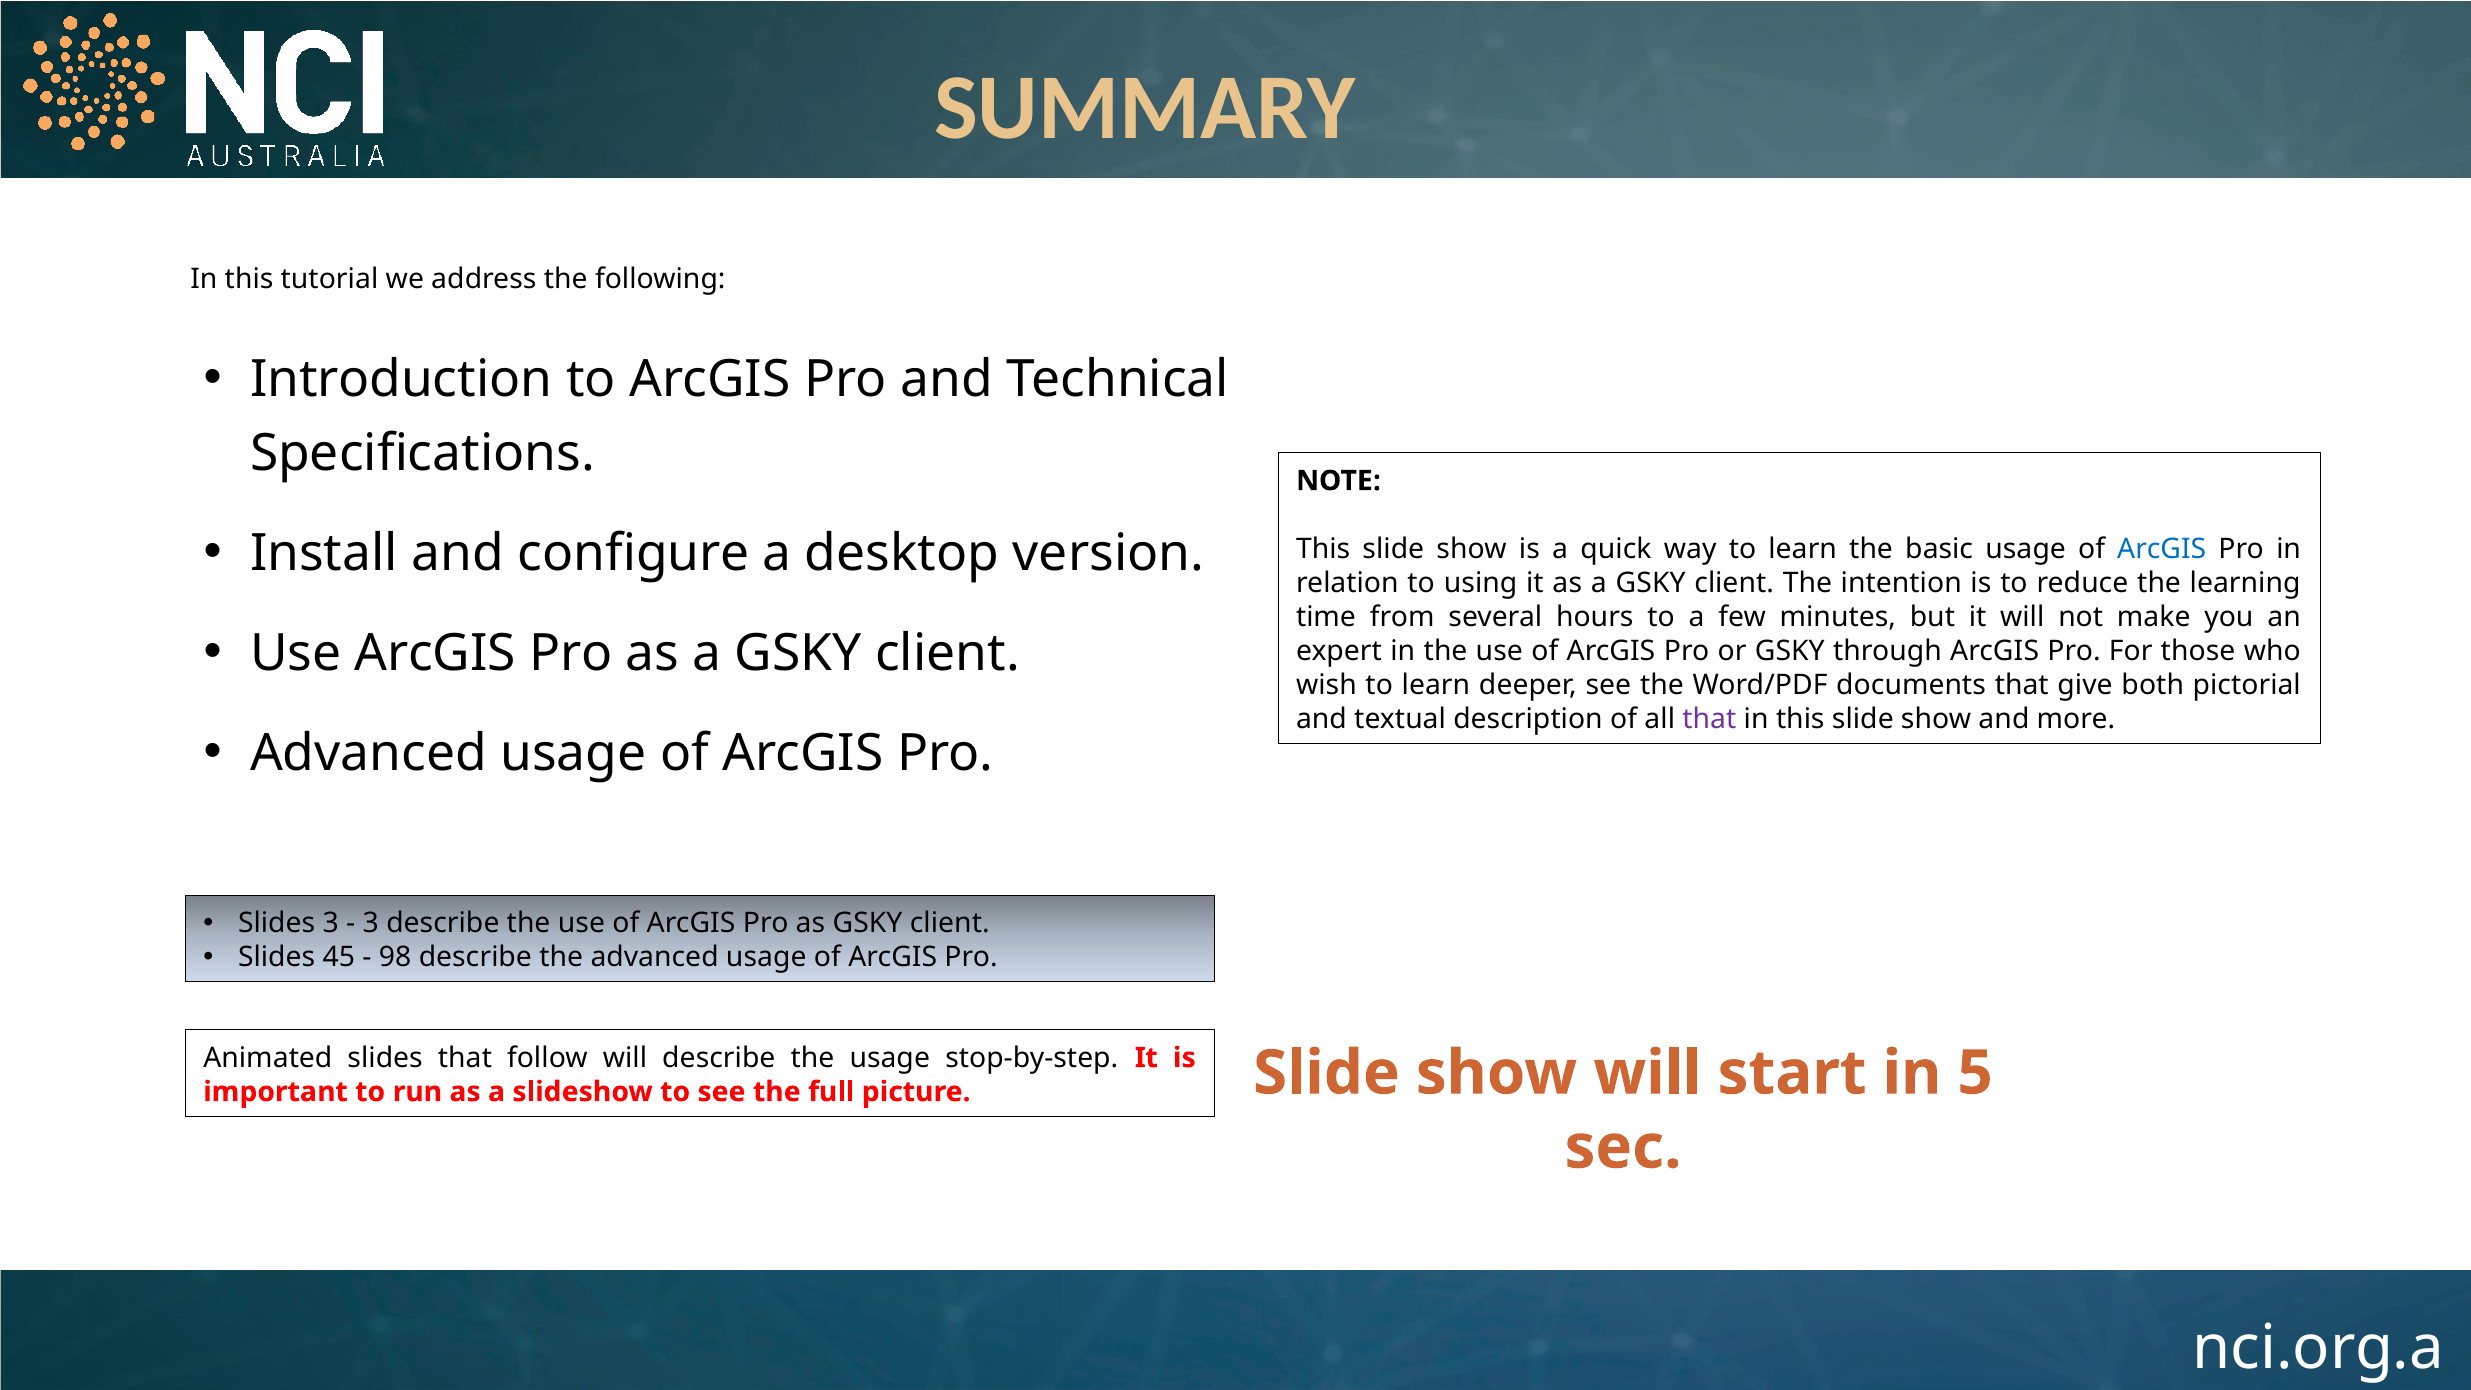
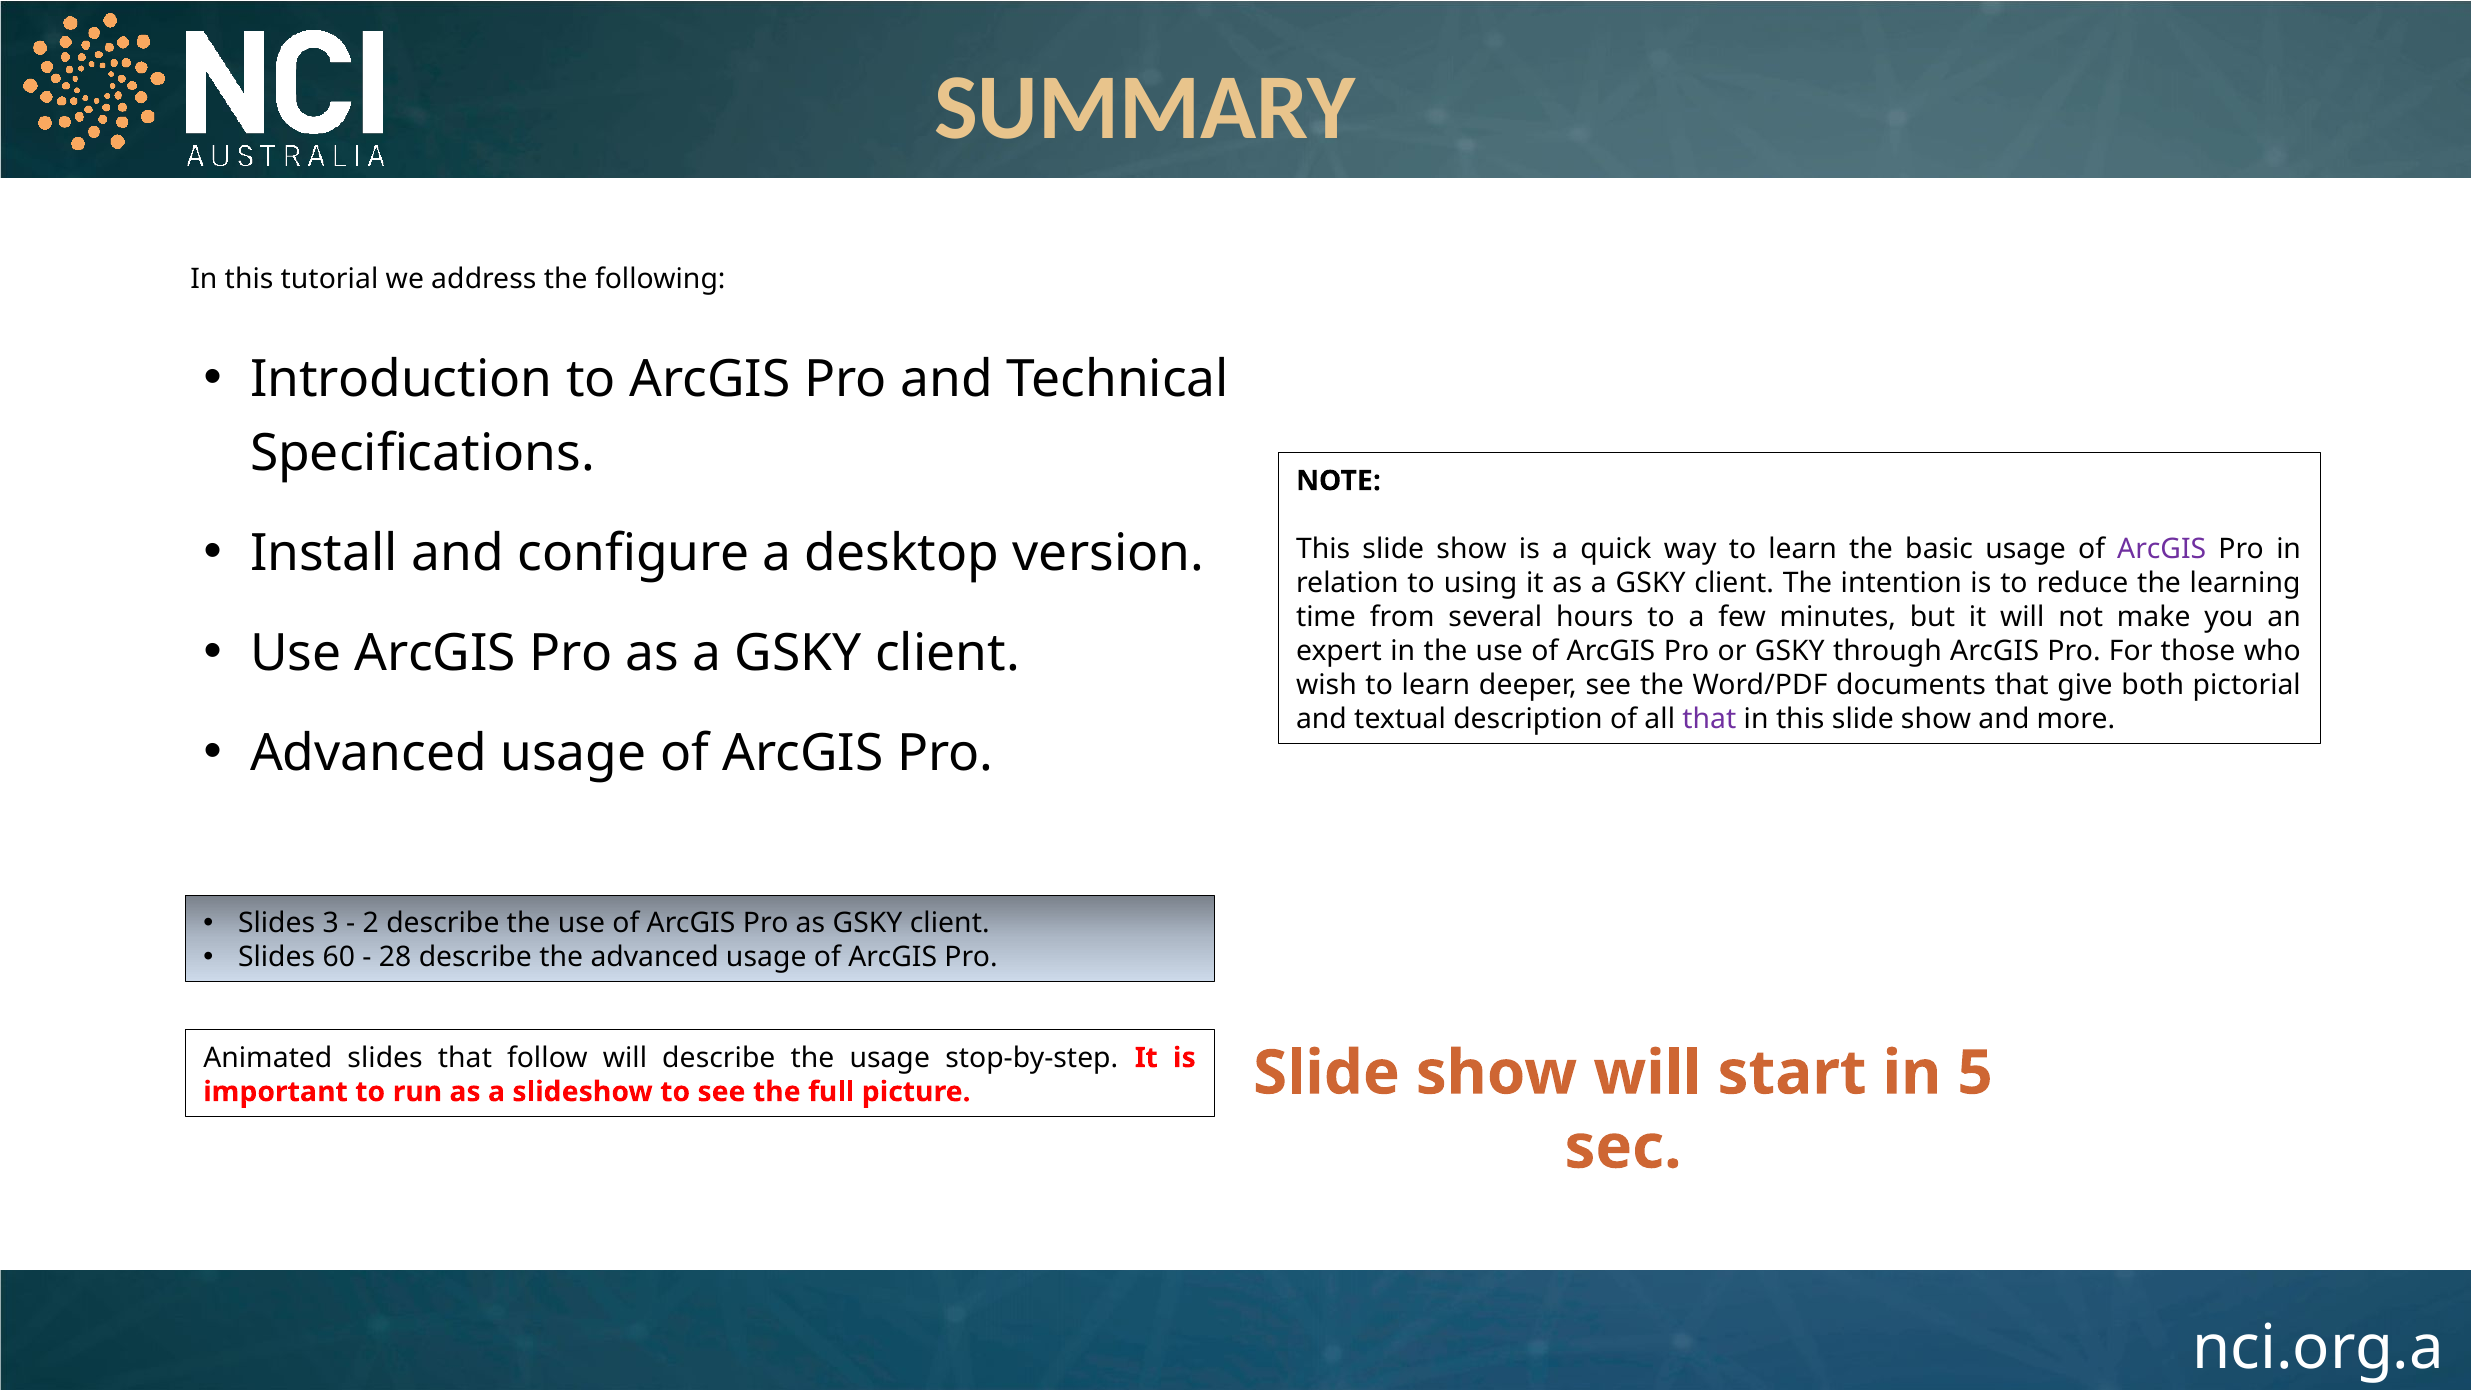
ArcGIS at (2162, 549) colour: blue -> purple
3 at (371, 923): 3 -> 2
45: 45 -> 60
98: 98 -> 28
